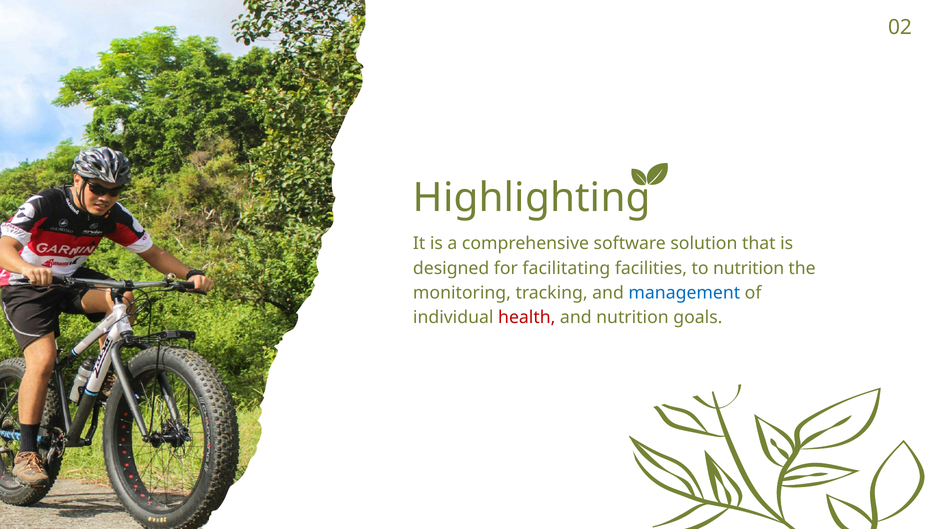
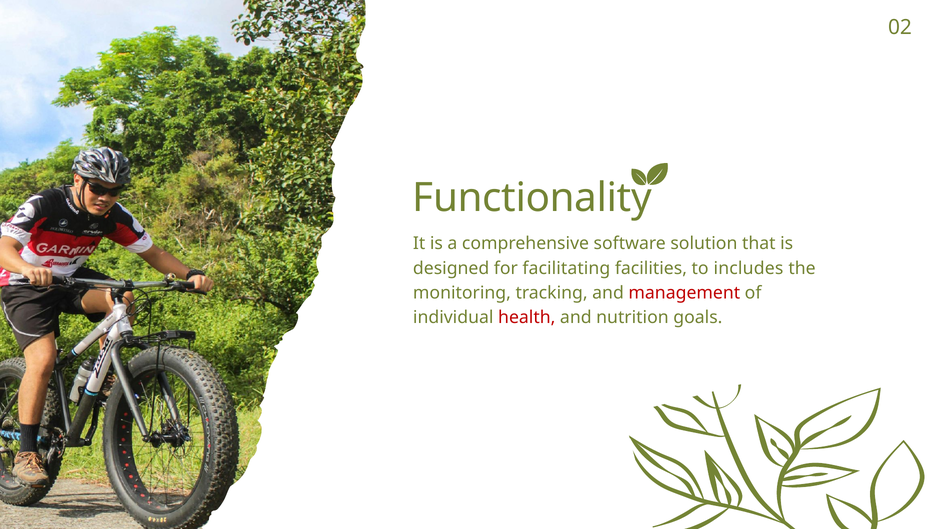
Highlighting: Highlighting -> Functionality
to nutrition: nutrition -> includes
management colour: blue -> red
